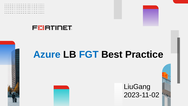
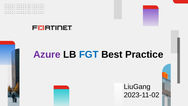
Azure colour: blue -> purple
